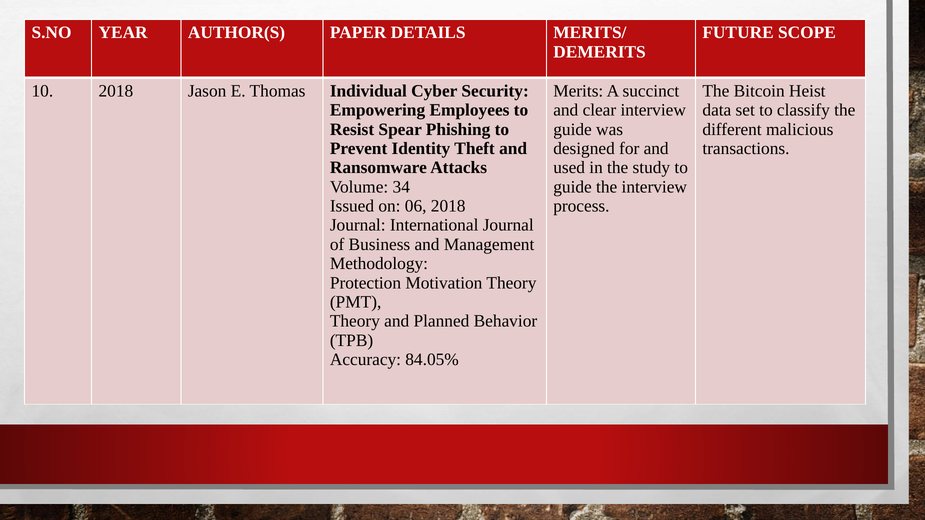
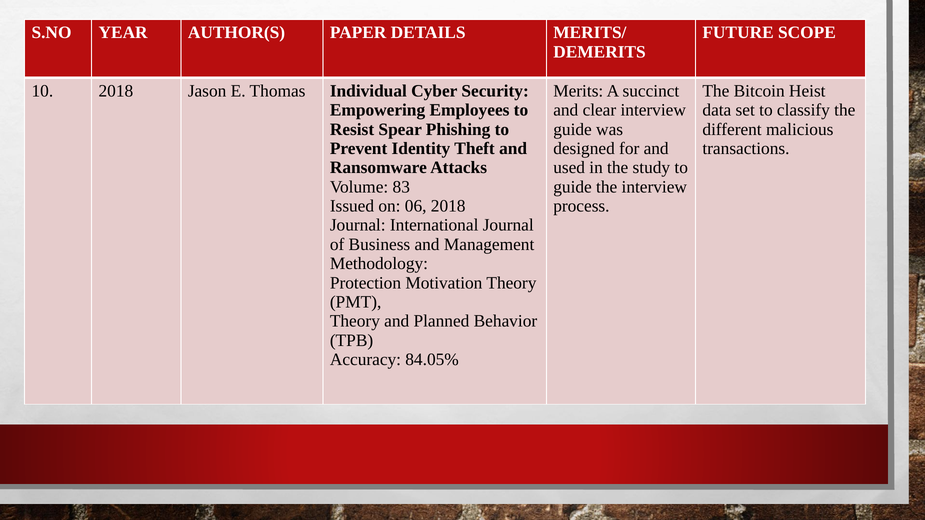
34: 34 -> 83
